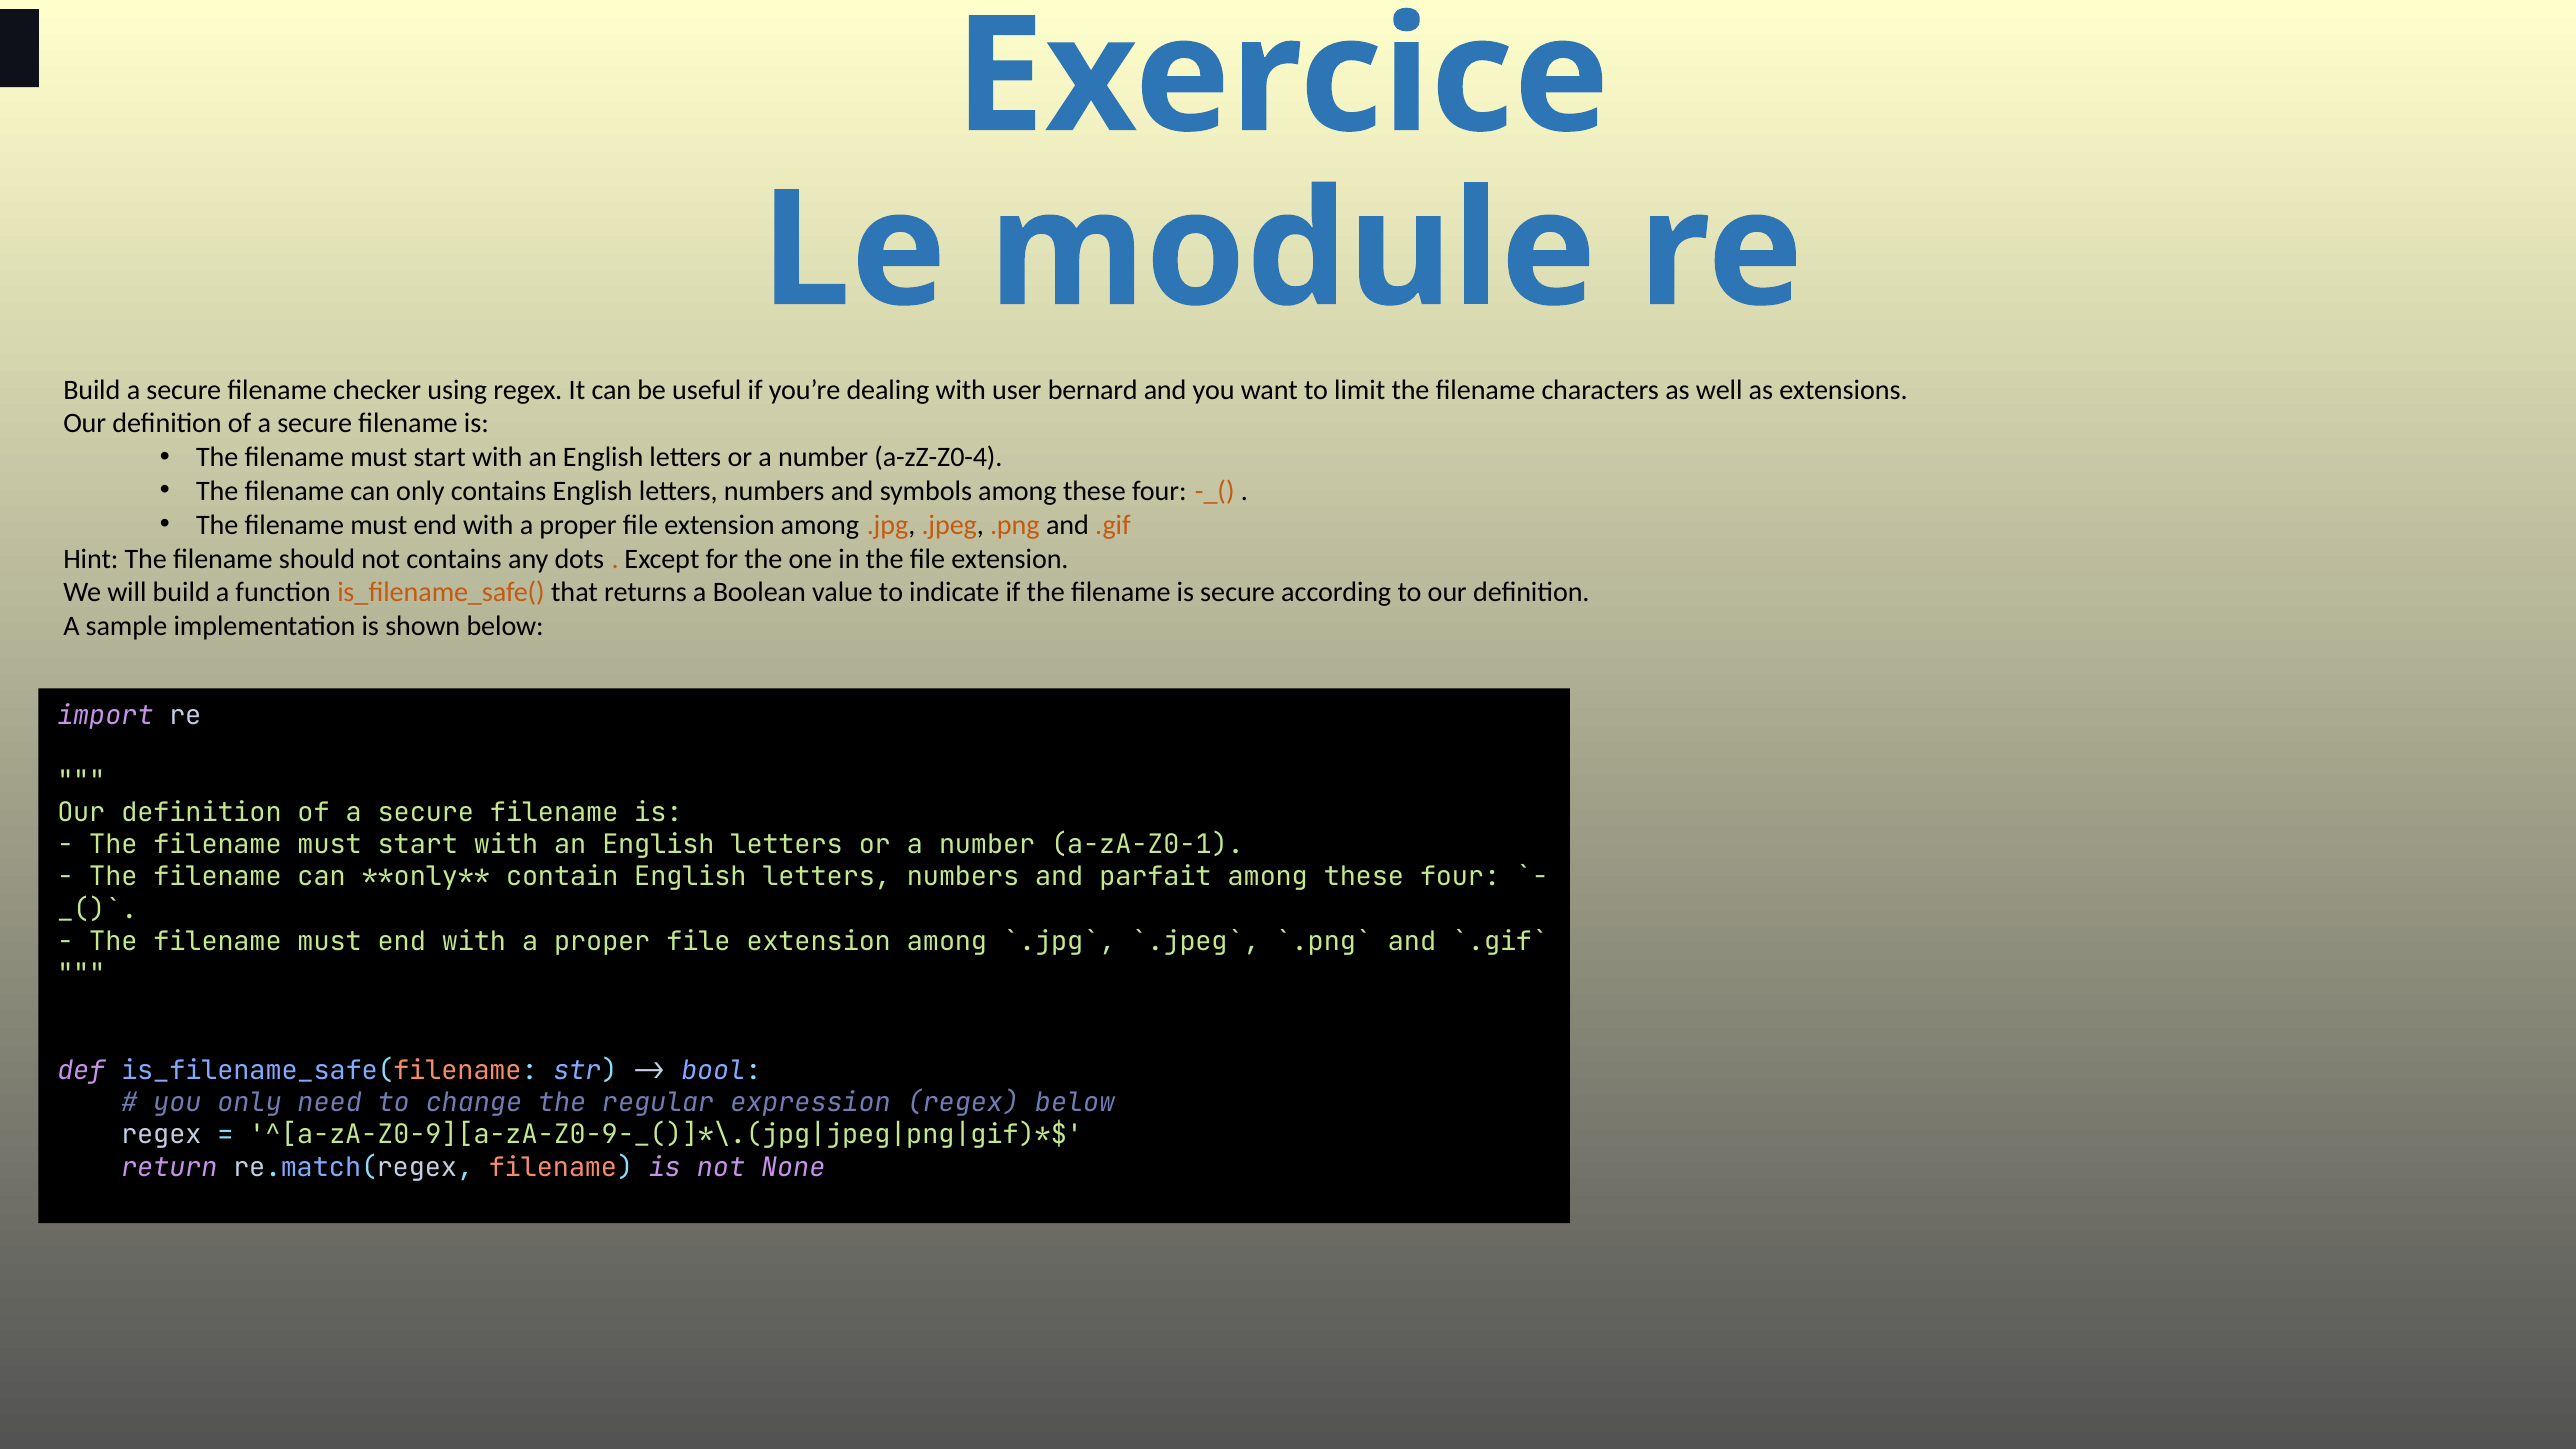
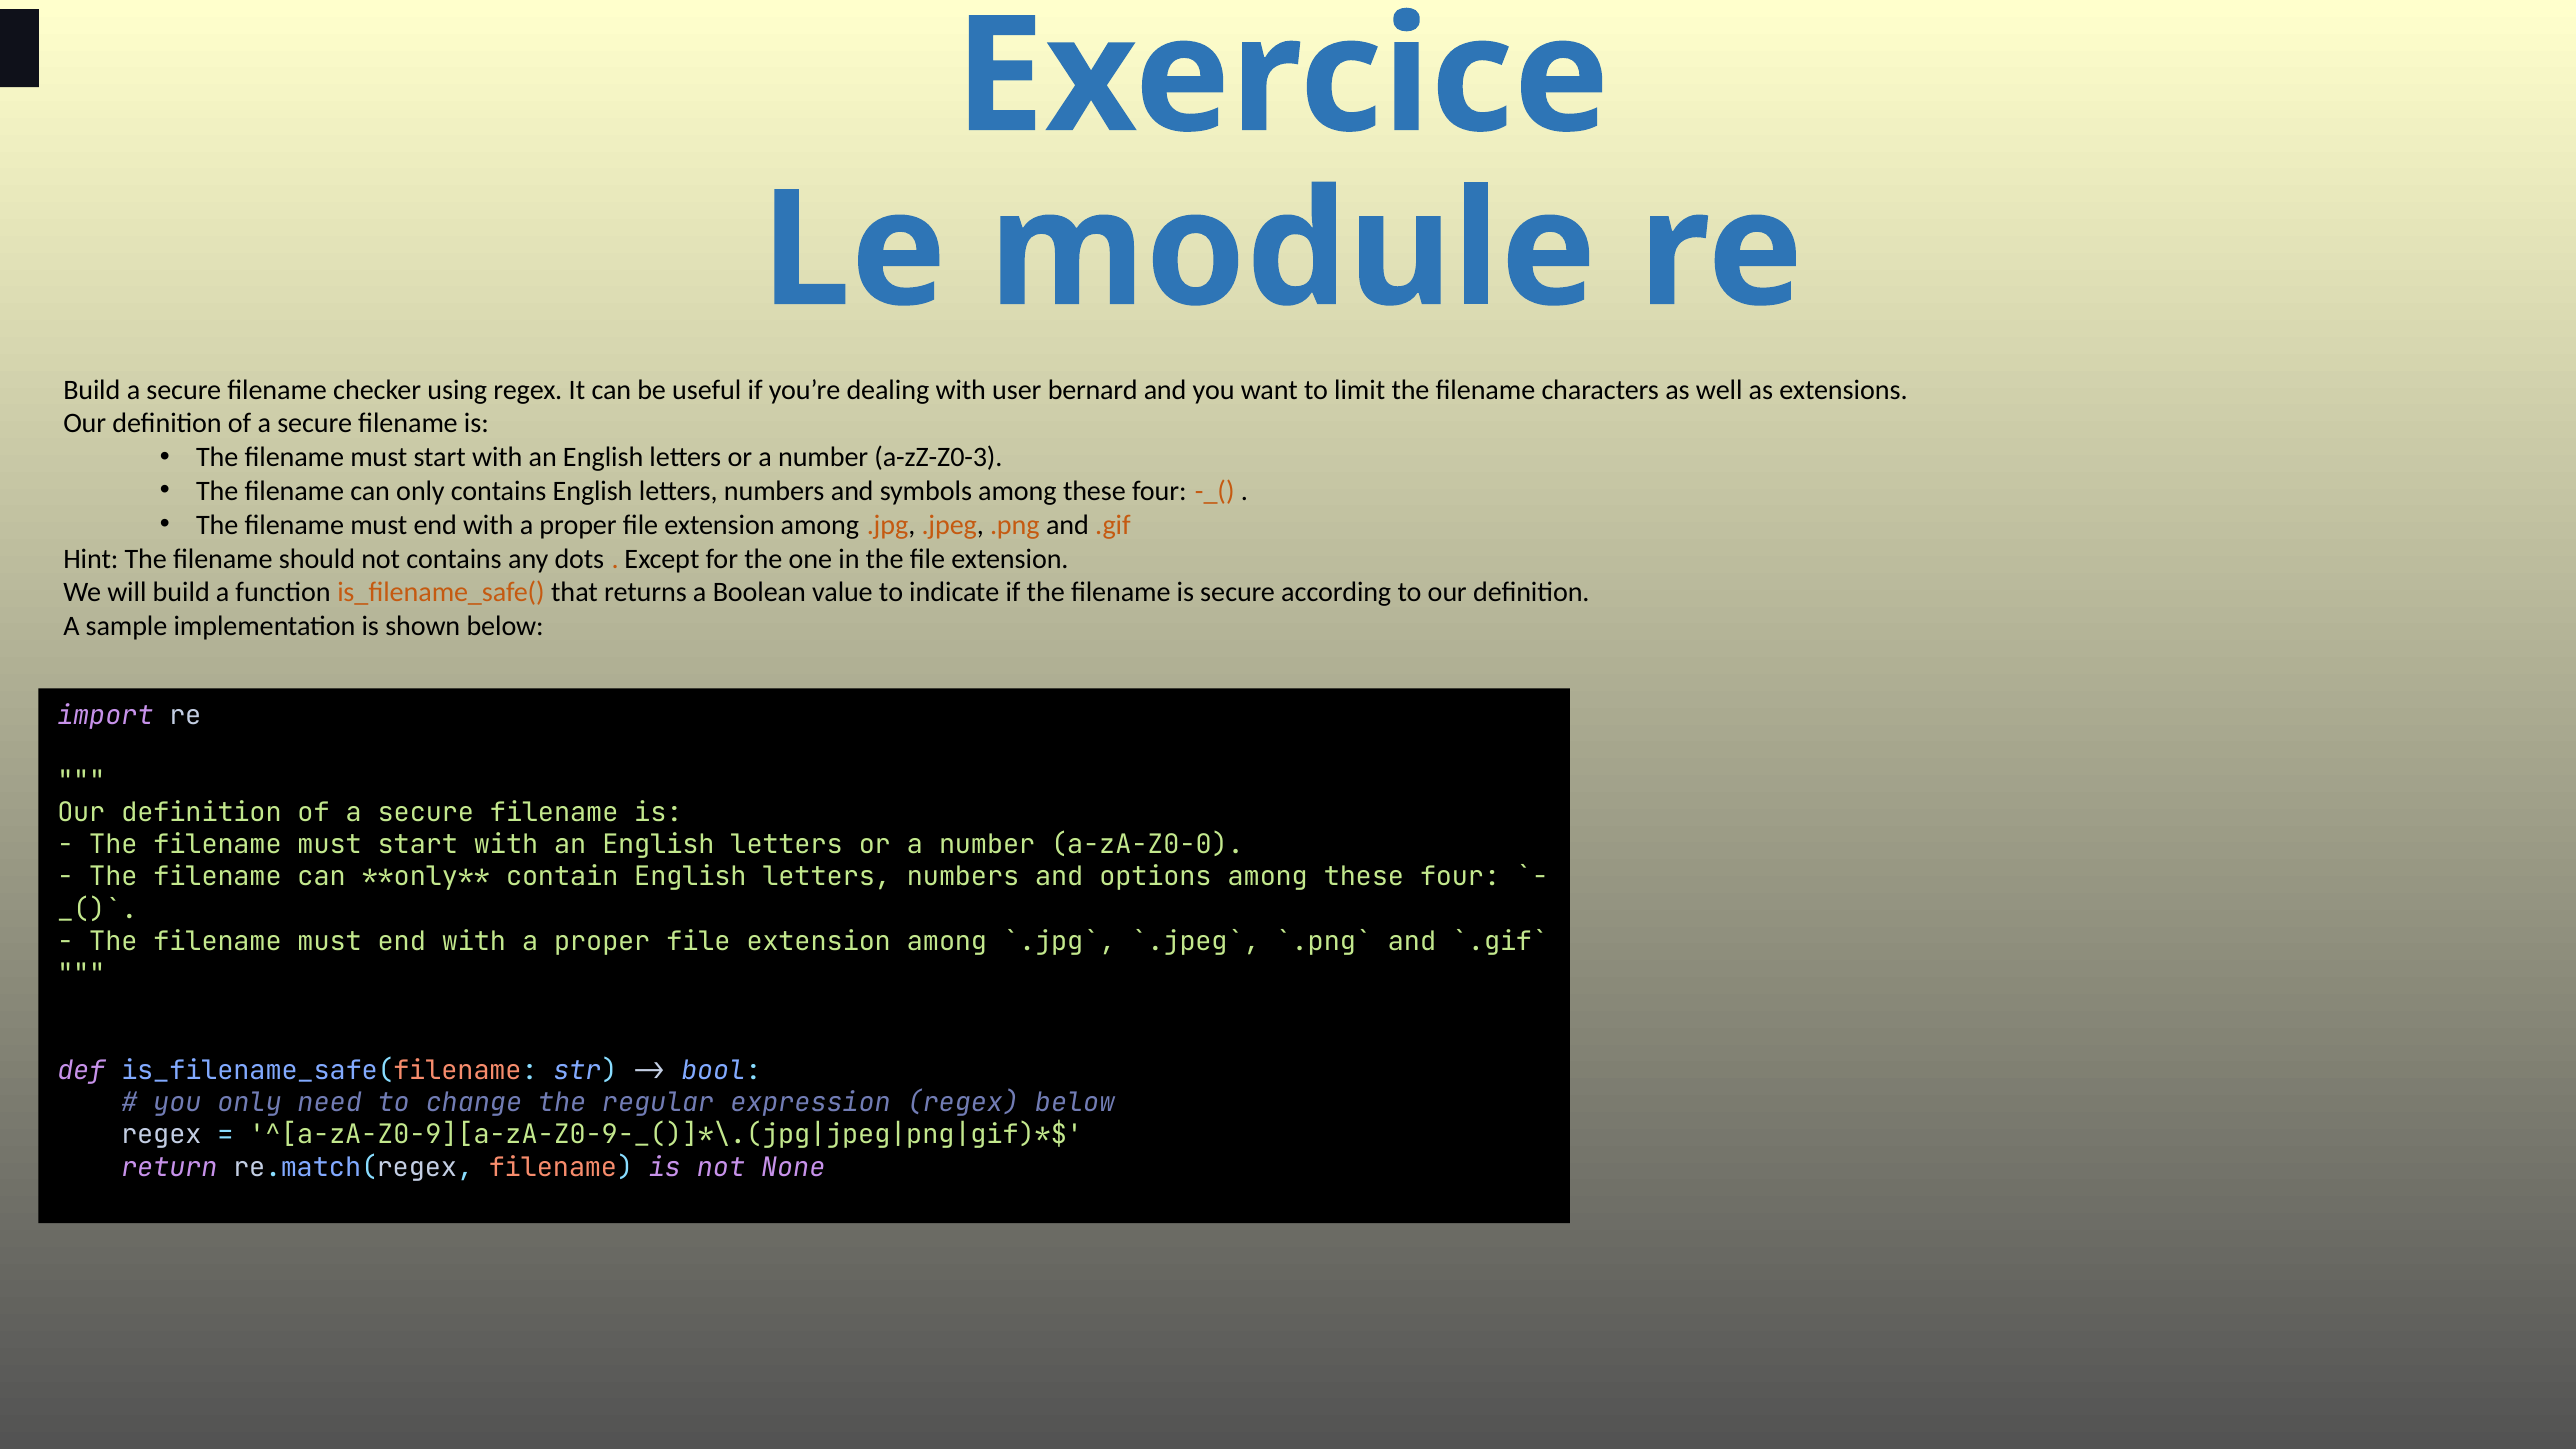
a-zZ-Z0-4: a-zZ-Z0-4 -> a-zZ-Z0-3
a-zA-Z0-1: a-zA-Z0-1 -> a-zA-Z0-0
parfait: parfait -> options
